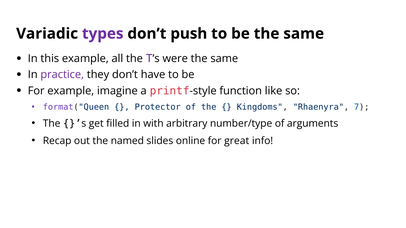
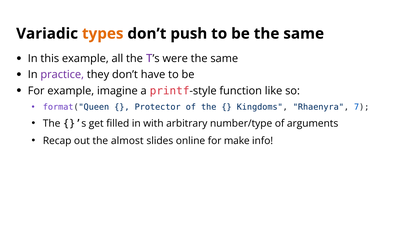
types colour: purple -> orange
named: named -> almost
great: great -> make
